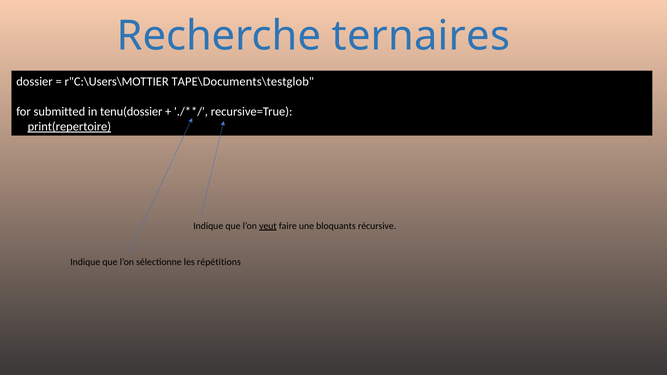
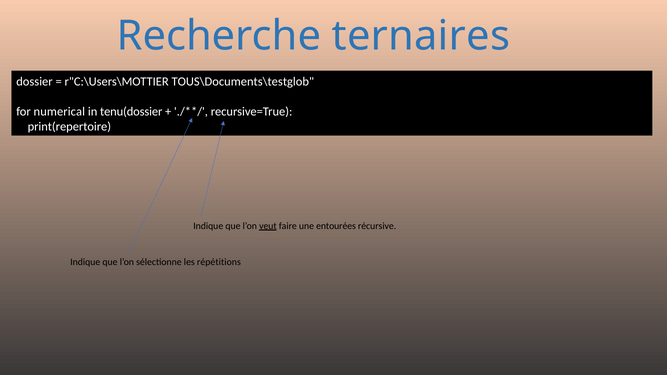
TAPE\Documents\testglob: TAPE\Documents\testglob -> TOUS\Documents\testglob
submitted: submitted -> numerical
print(repertoire underline: present -> none
bloquants: bloquants -> entourées
